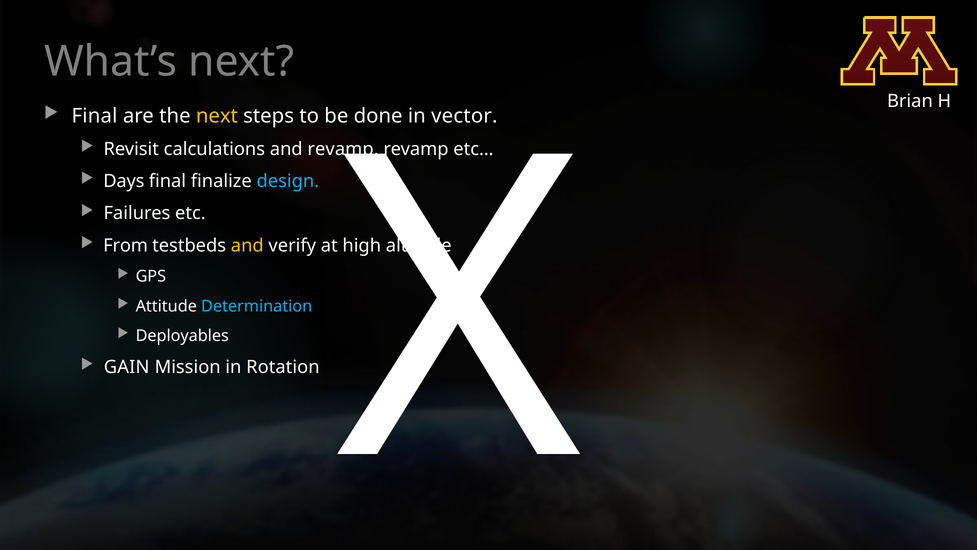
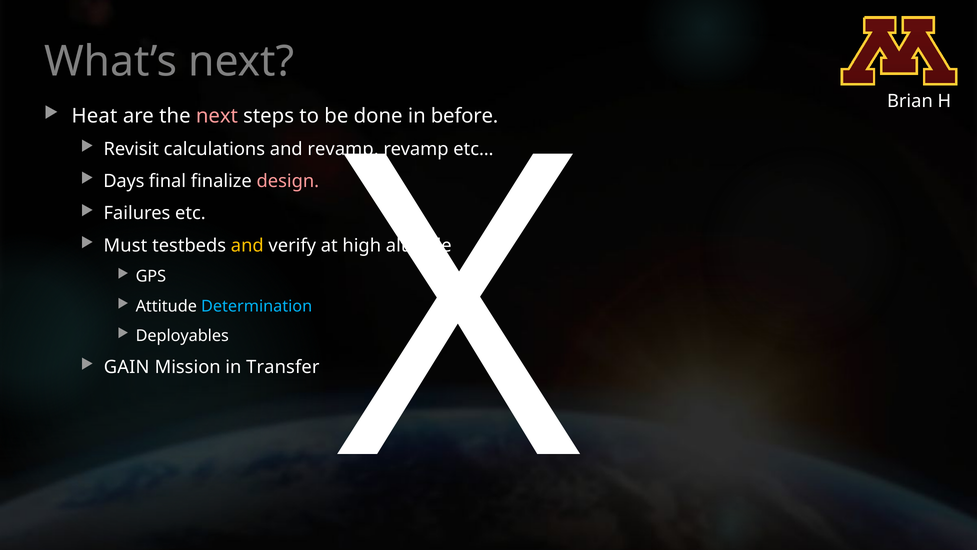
Final at (94, 116): Final -> Heat
next at (217, 116) colour: yellow -> pink
vector: vector -> before
design colour: light blue -> pink
From: From -> Must
Rotation: Rotation -> Transfer
